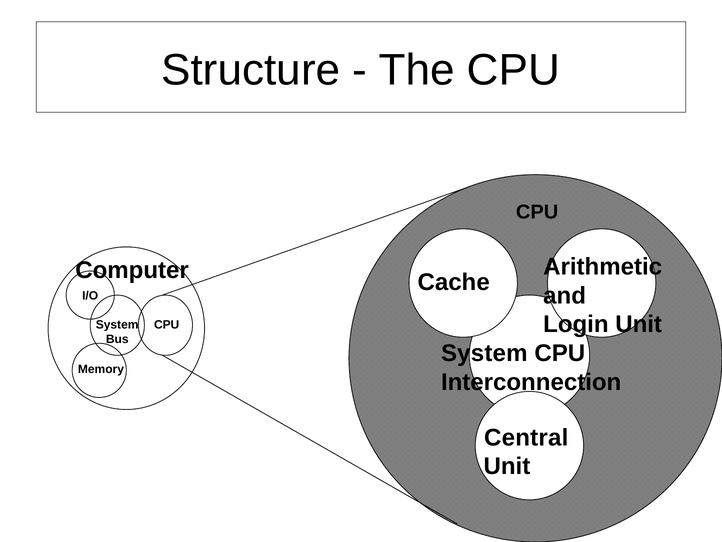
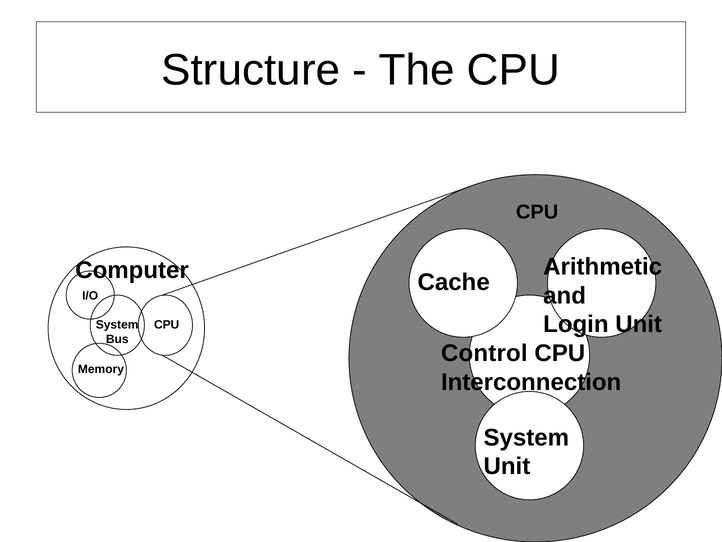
System at (484, 353): System -> Control
Central at (526, 437): Central -> System
